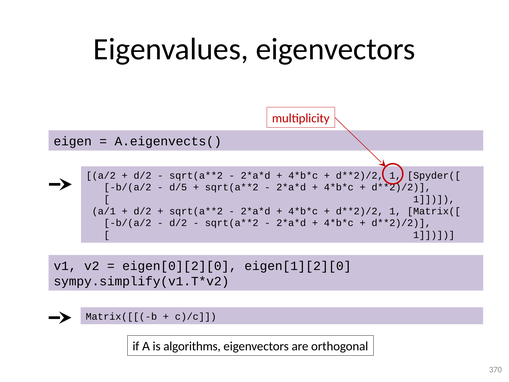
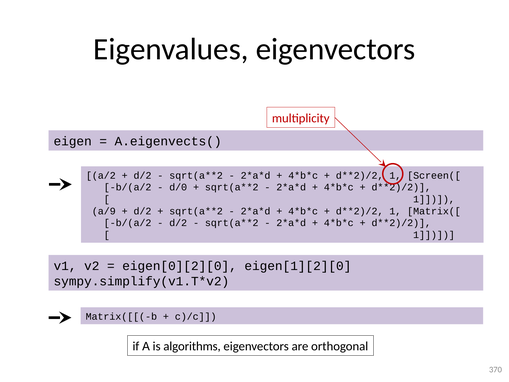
Spyder([: Spyder([ -> Screen([
d/5: d/5 -> d/0
a/1: a/1 -> a/9
